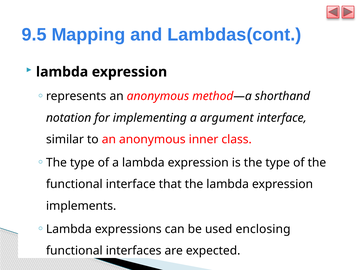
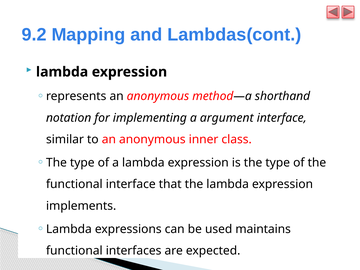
9.5: 9.5 -> 9.2
enclosing: enclosing -> maintains
